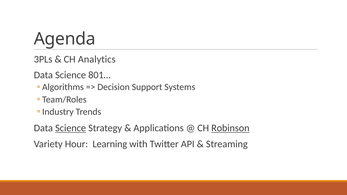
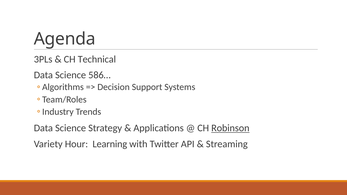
Analytics: Analytics -> Technical
801…: 801… -> 586…
Science at (71, 128) underline: present -> none
